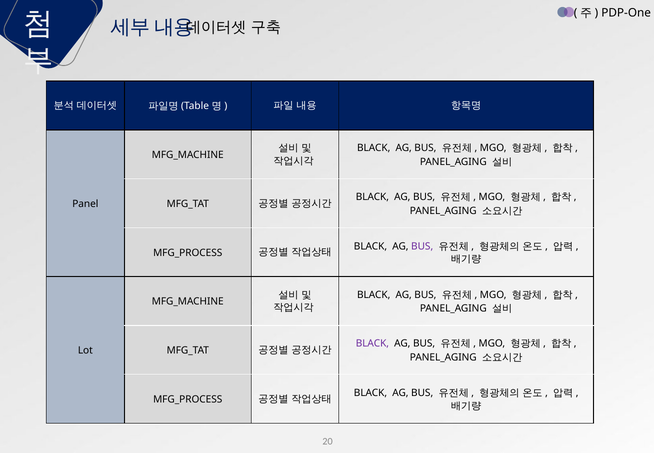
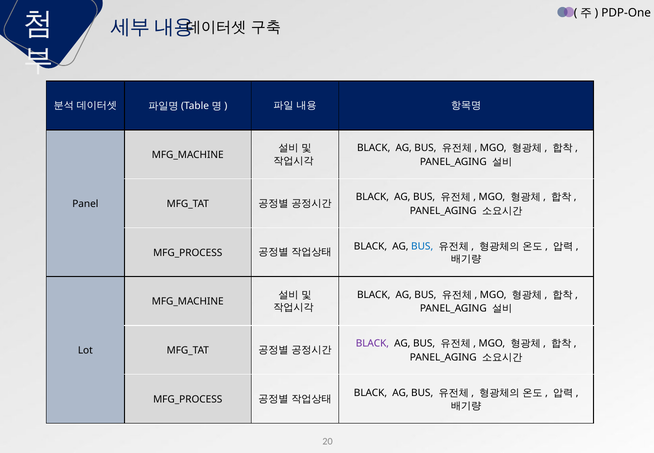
BUS at (422, 246) colour: purple -> blue
